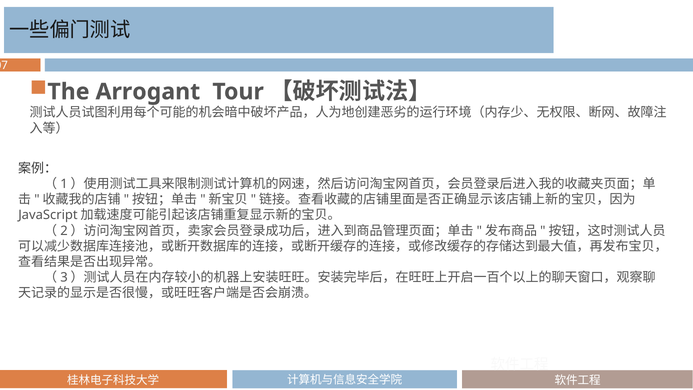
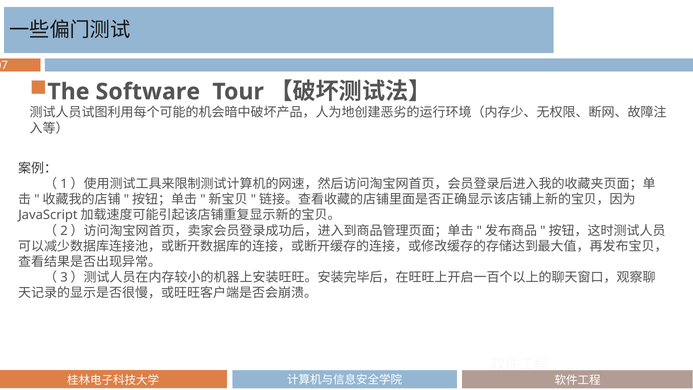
Arrogant: Arrogant -> Software
